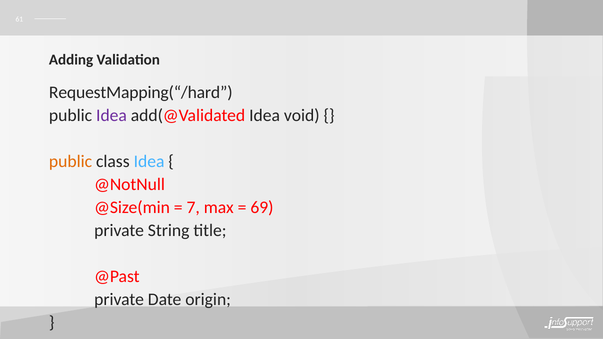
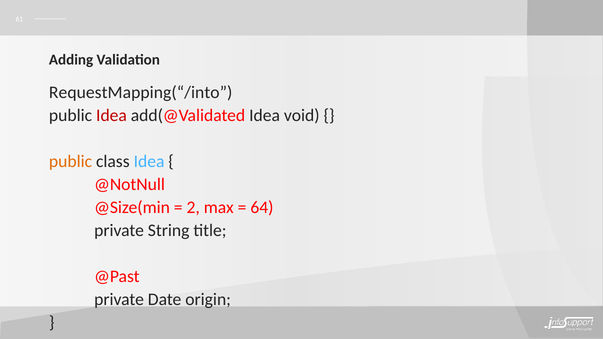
RequestMapping(“/hard: RequestMapping(“/hard -> RequestMapping(“/into
Idea at (112, 115) colour: purple -> red
7: 7 -> 2
69: 69 -> 64
